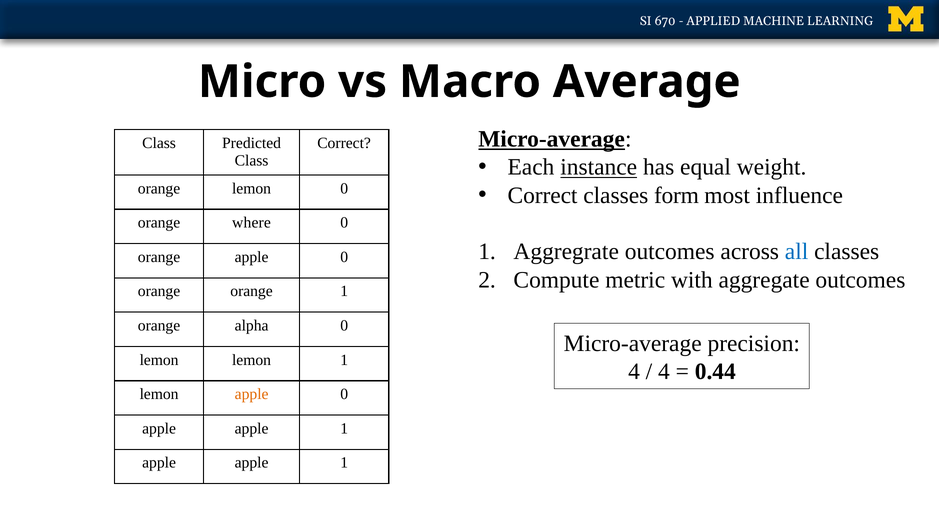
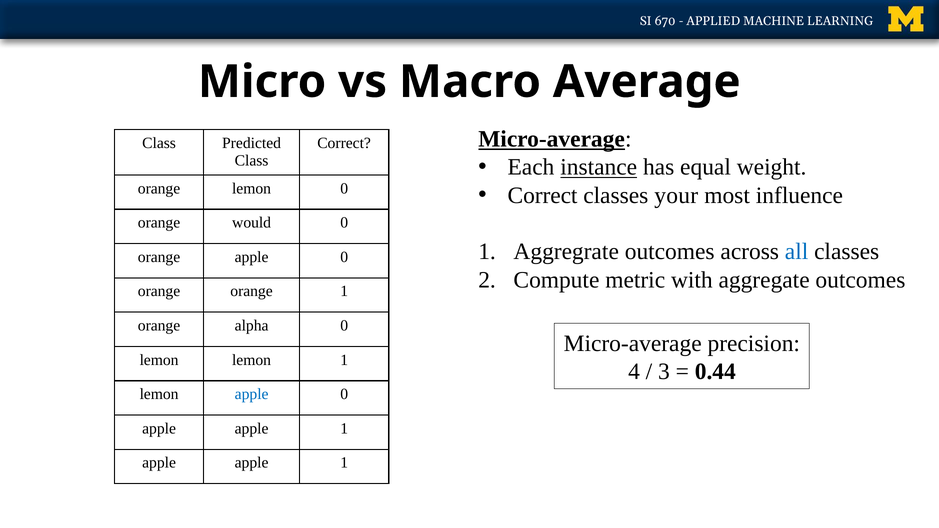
form: form -> your
where: where -> would
4 at (664, 372): 4 -> 3
apple at (252, 394) colour: orange -> blue
